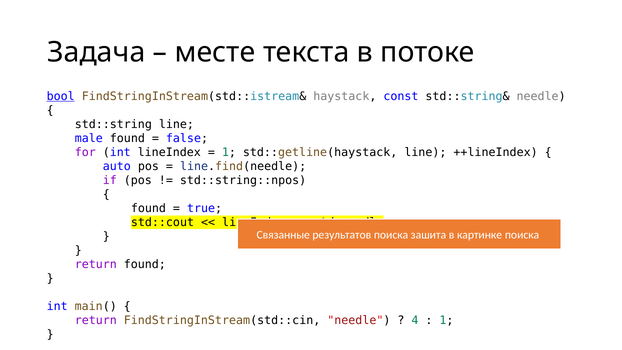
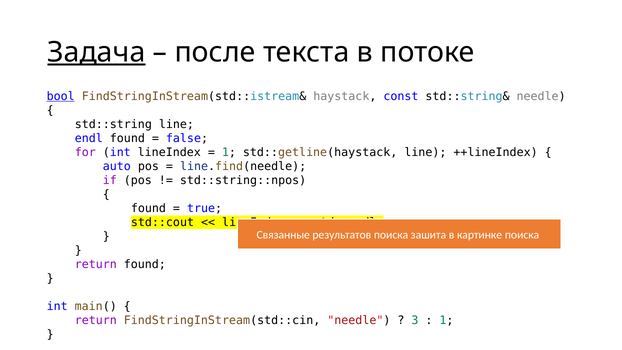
Задача underline: none -> present
месте: месте -> после
male: male -> endl
4: 4 -> 3
